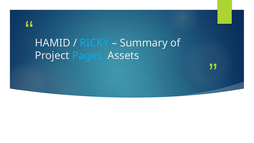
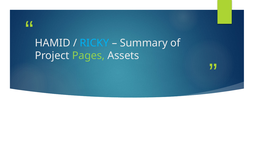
Pages colour: light blue -> light green
